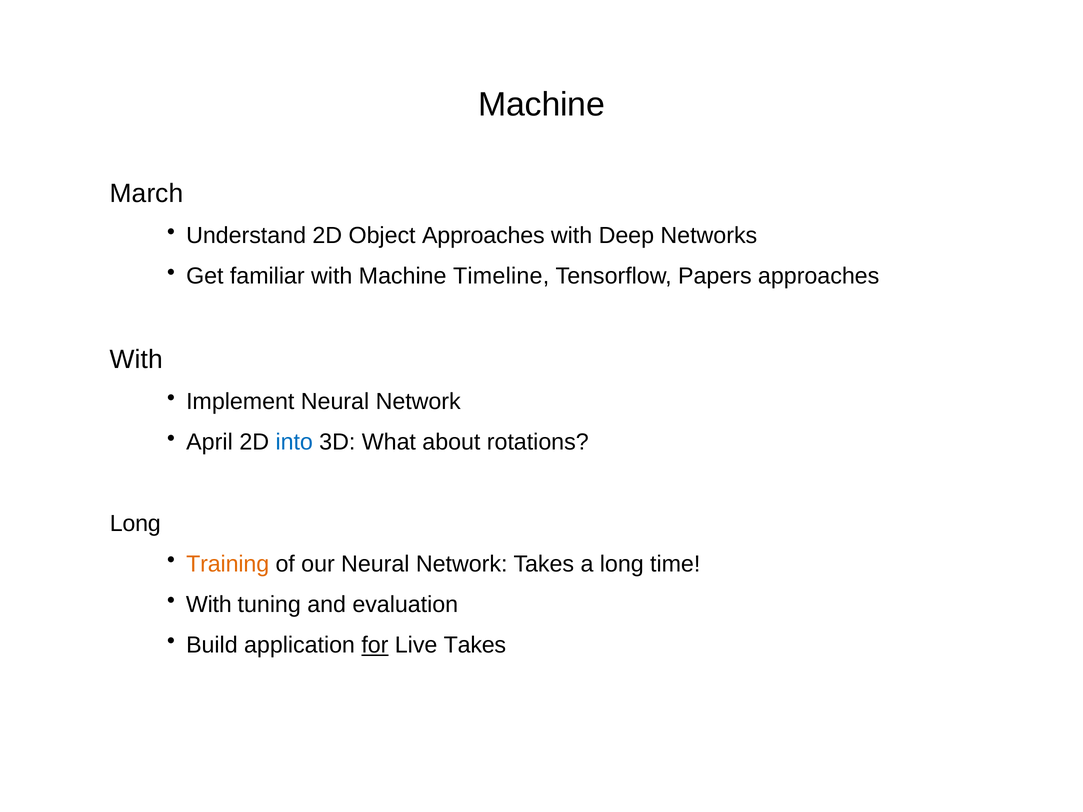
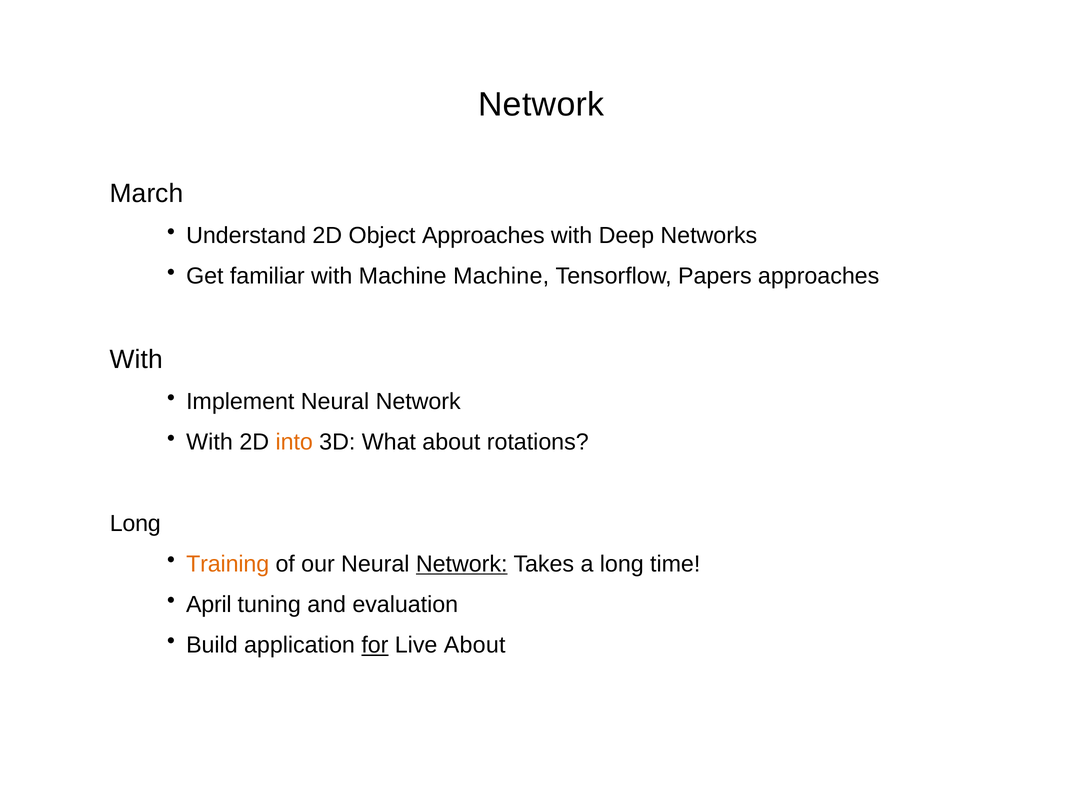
Machine at (542, 105): Machine -> Network
Machine Timeline: Timeline -> Machine
April at (210, 442): April -> With
into colour: blue -> orange
Network at (462, 564) underline: none -> present
With at (209, 605): With -> April
Live Takes: Takes -> About
